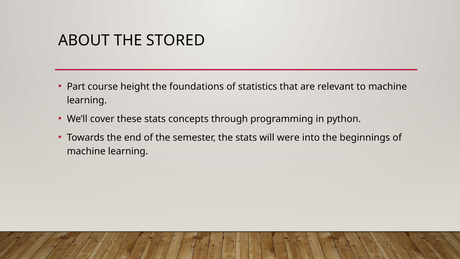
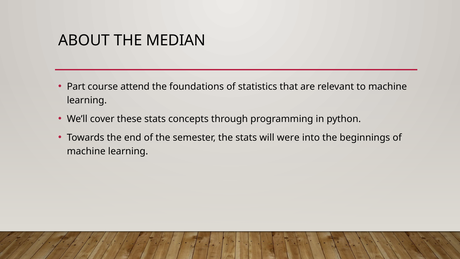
STORED: STORED -> MEDIAN
height: height -> attend
